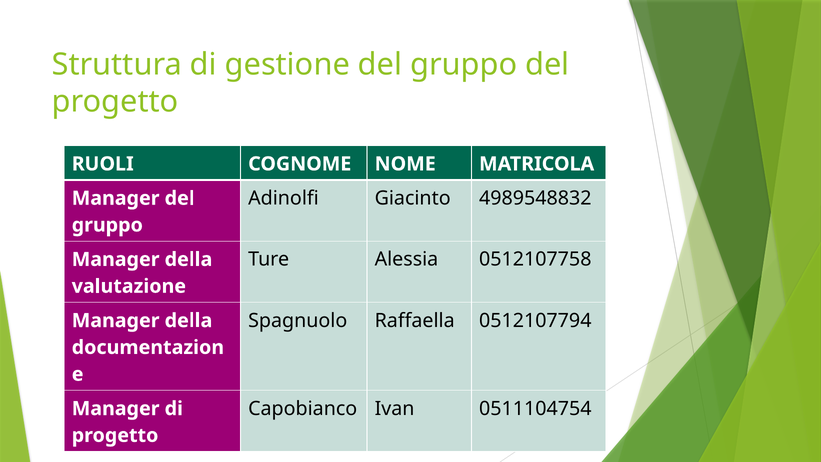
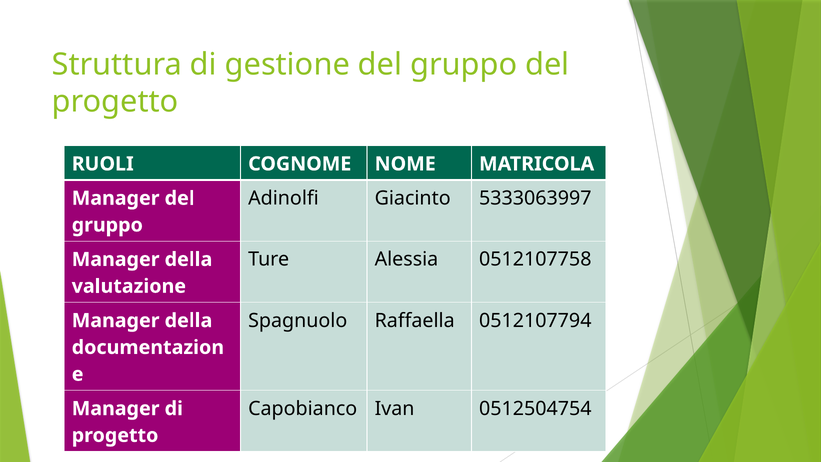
4989548832: 4989548832 -> 5333063997
0511104754: 0511104754 -> 0512504754
